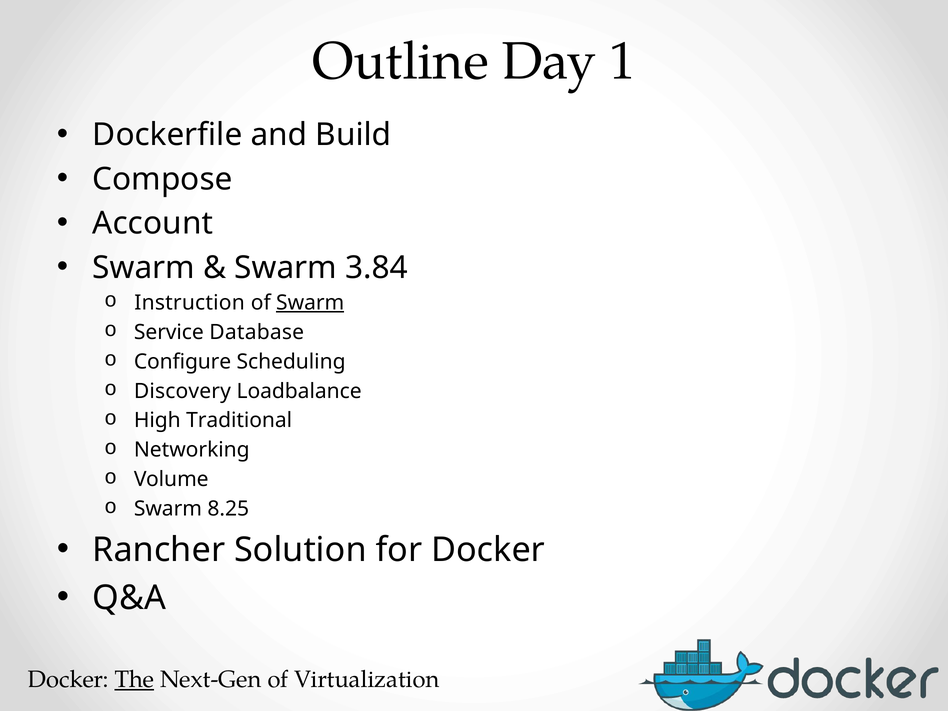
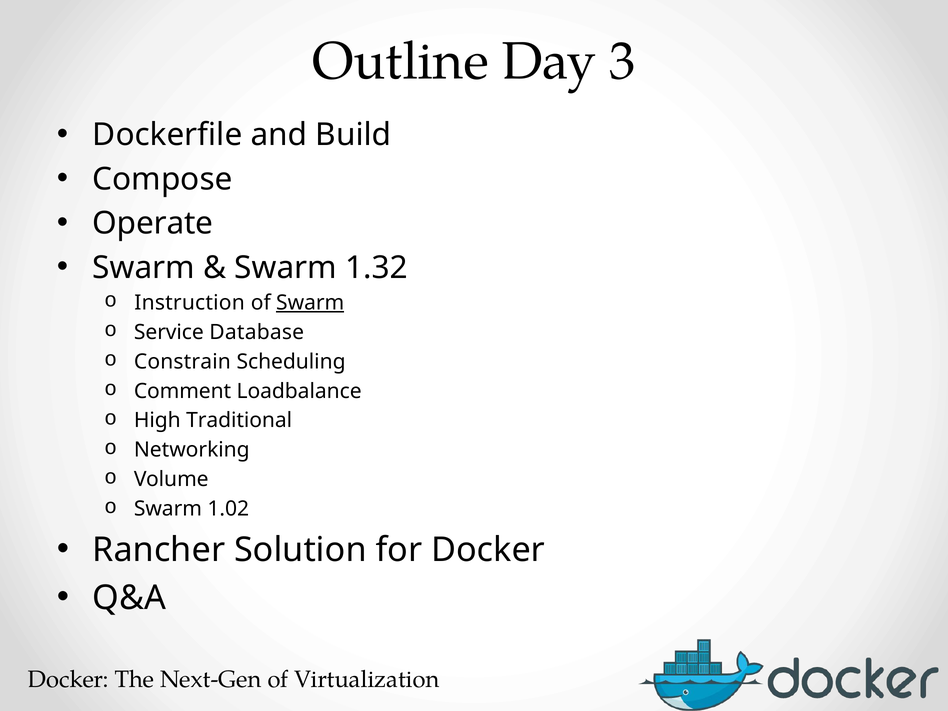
1: 1 -> 3
Account: Account -> Operate
3.84: 3.84 -> 1.32
Configure: Configure -> Constrain
Discovery: Discovery -> Comment
8.25: 8.25 -> 1.02
The underline: present -> none
